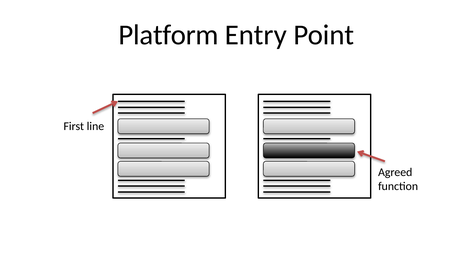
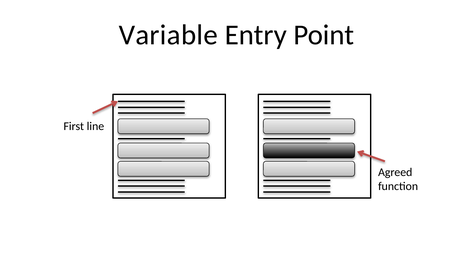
Platform: Platform -> Variable
